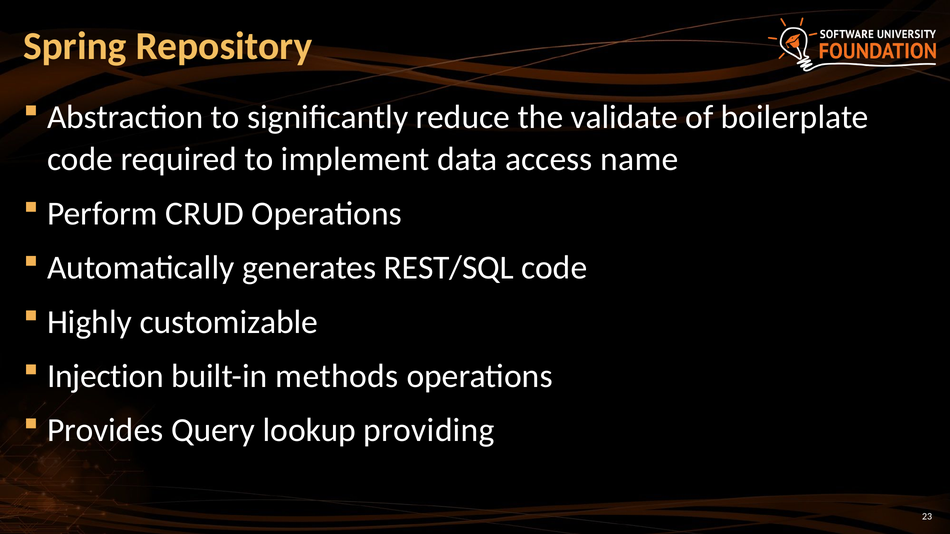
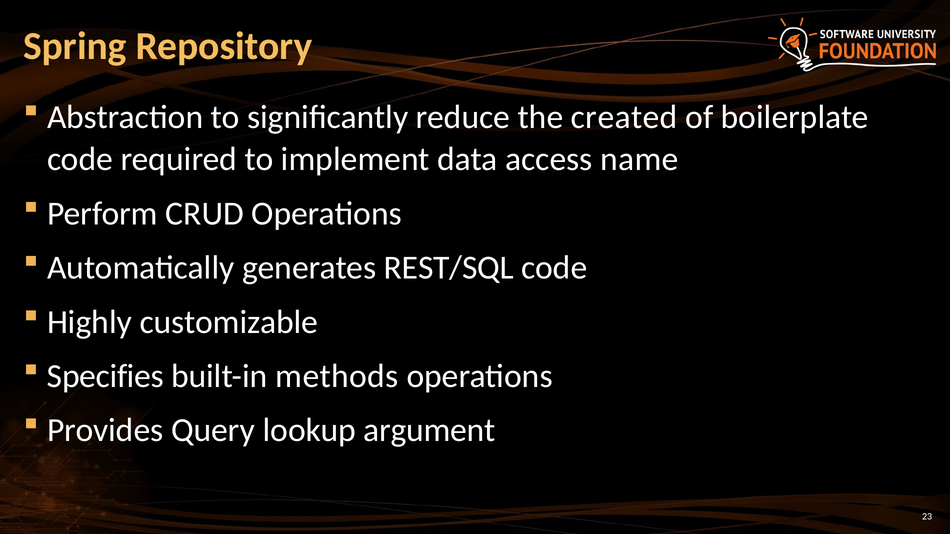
validate: validate -> created
Injection: Injection -> Specifies
providing: providing -> argument
